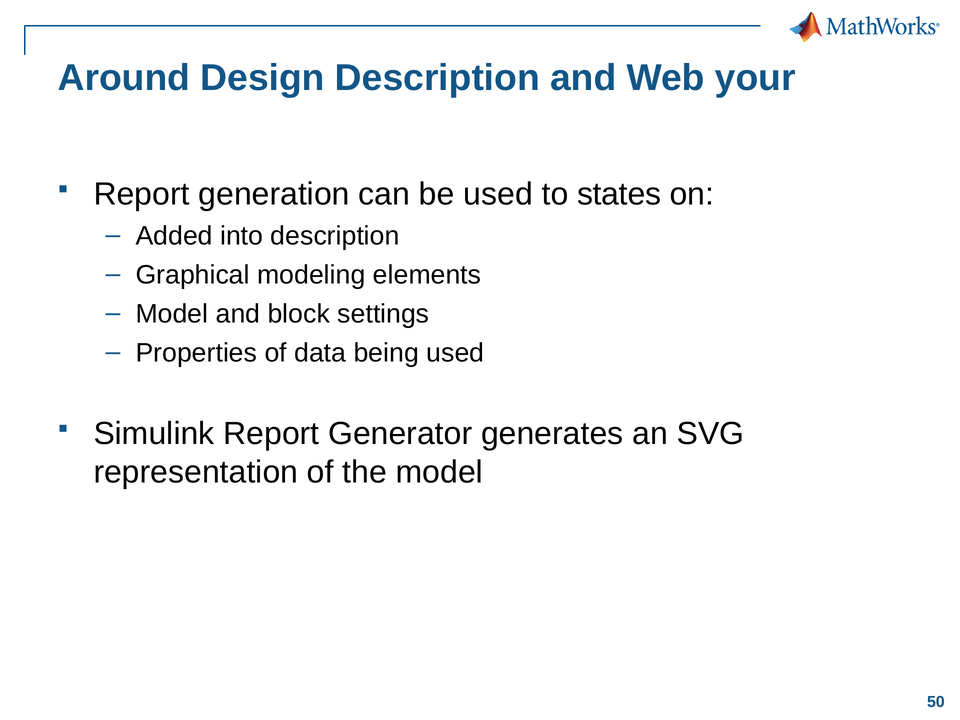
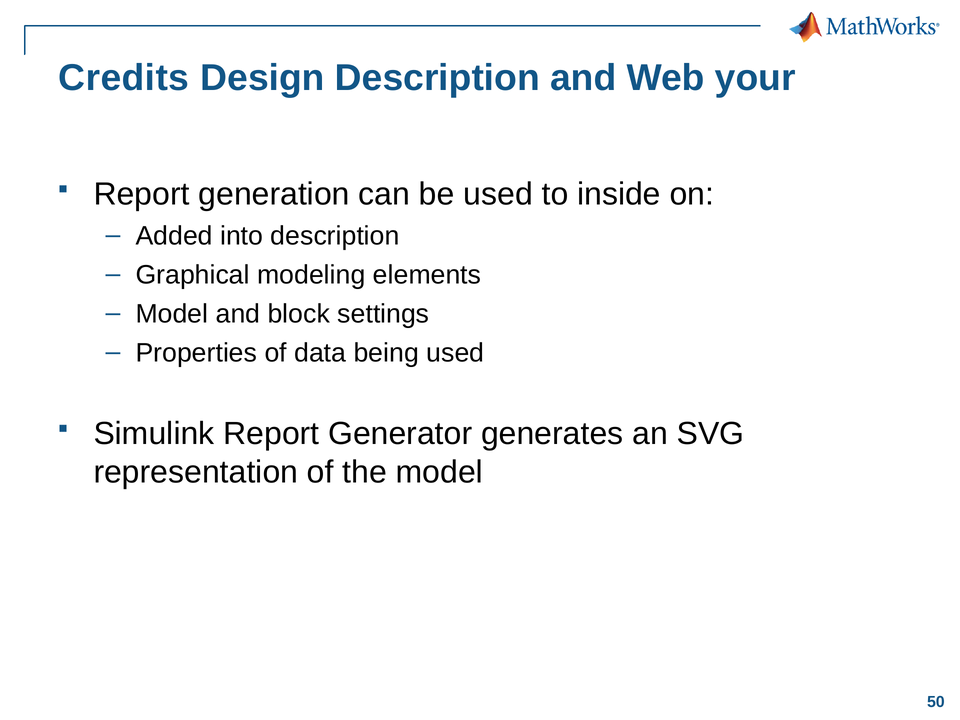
Around: Around -> Credits
states: states -> inside
